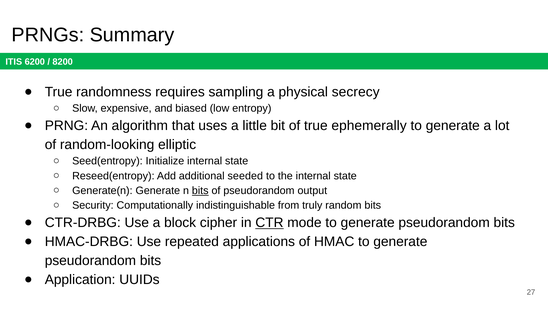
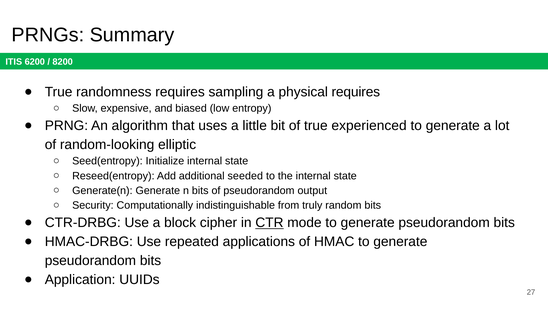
physical secrecy: secrecy -> requires
ephemerally: ephemerally -> experienced
bits at (200, 190) underline: present -> none
